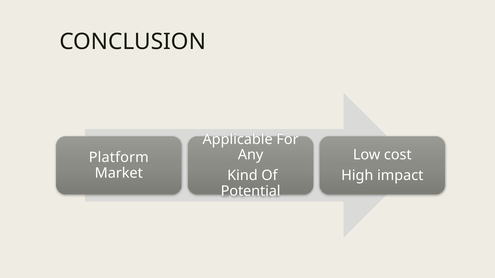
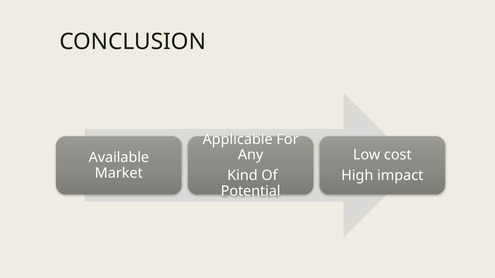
Platform: Platform -> Available
